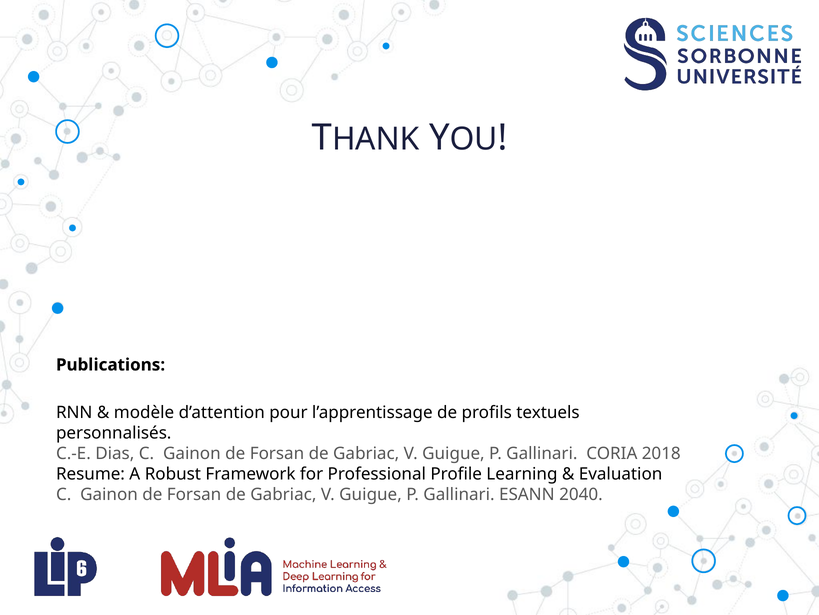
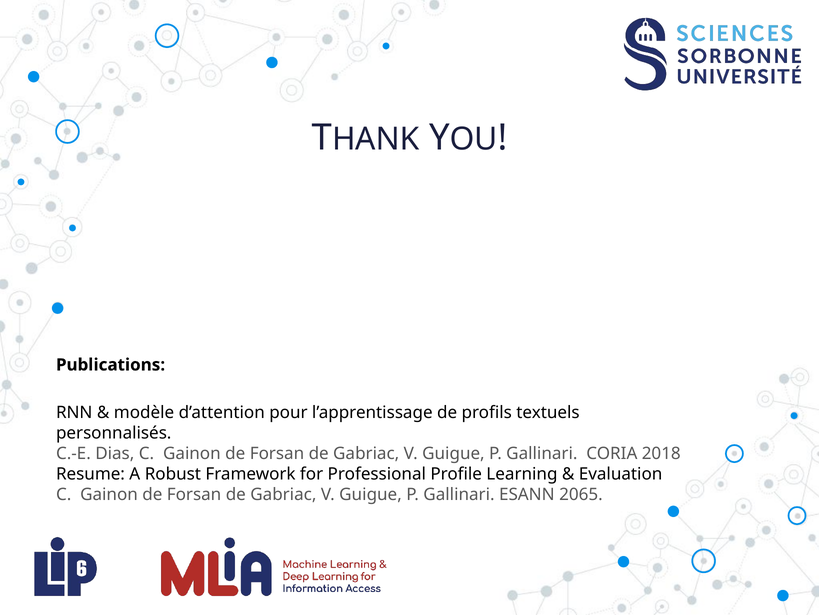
2040: 2040 -> 2065
